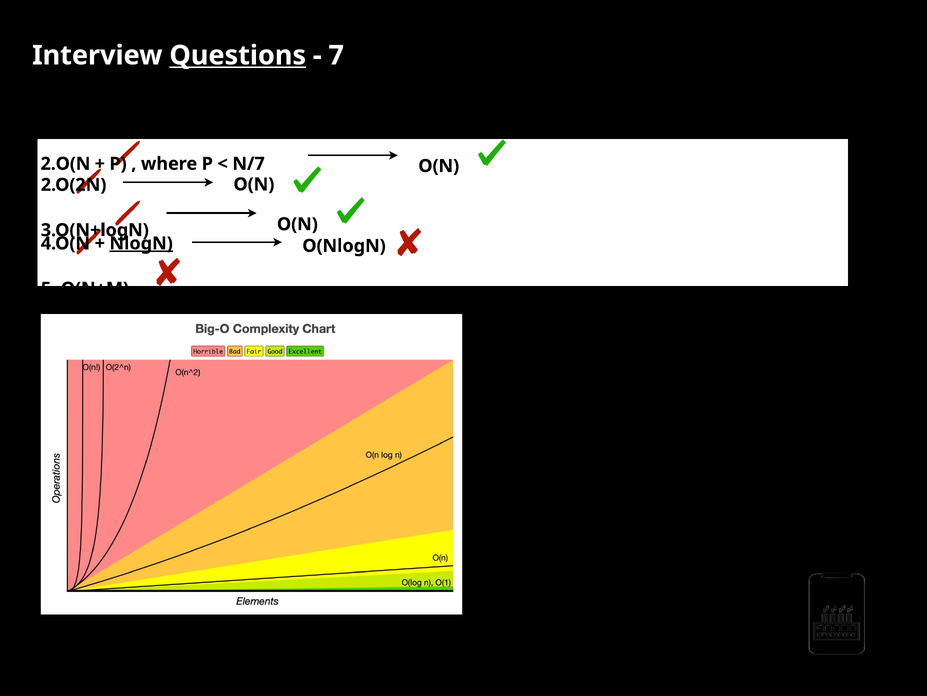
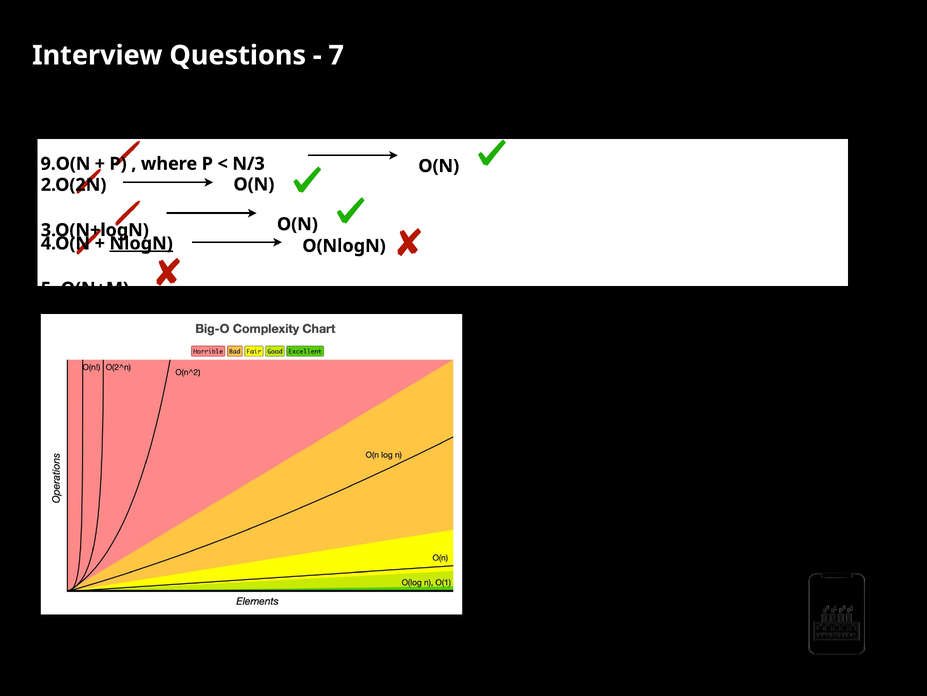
Questions underline: present -> none
2.O(N: 2.O(N -> 9.O(N
N/7: N/7 -> N/3
